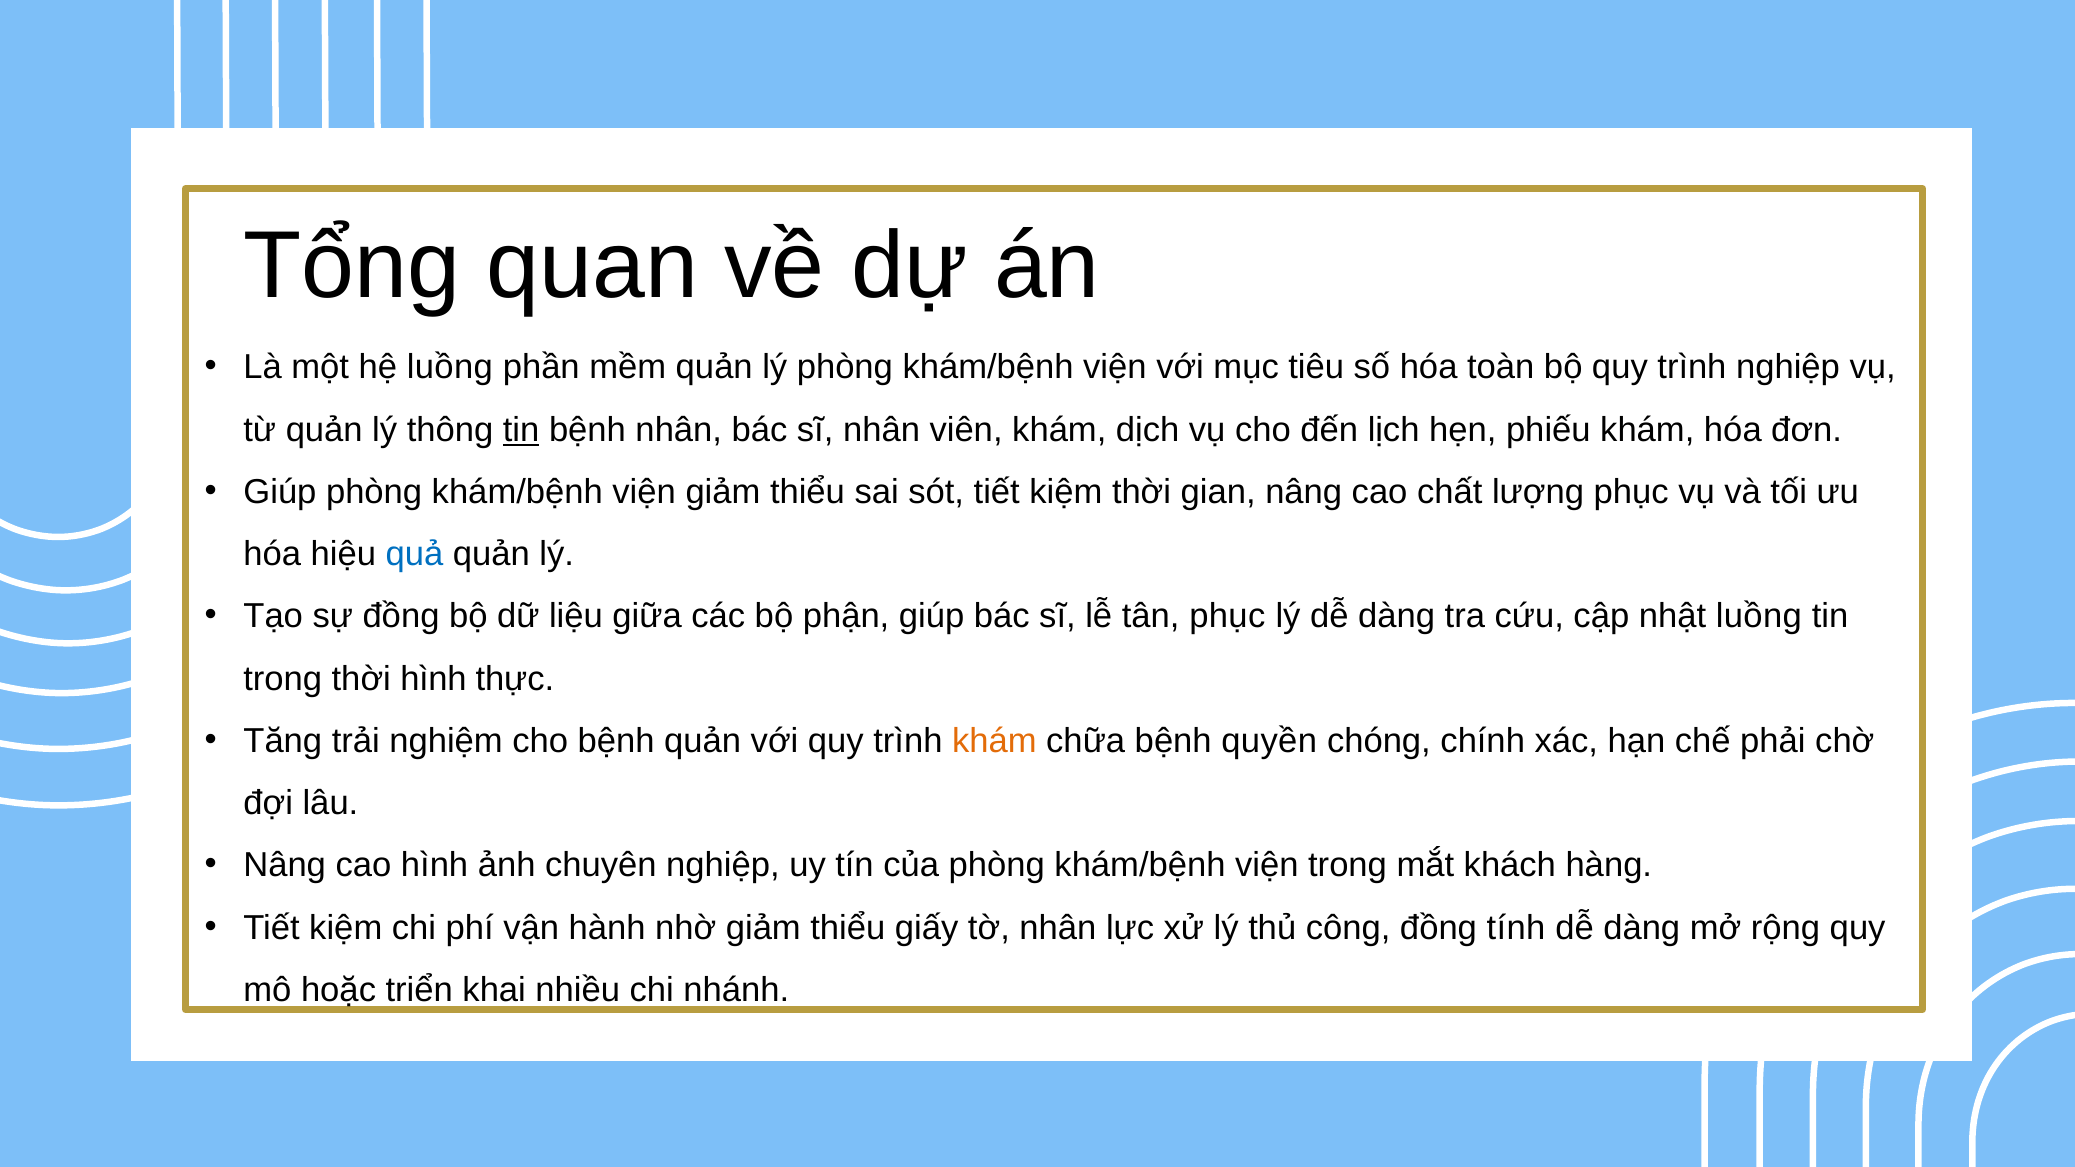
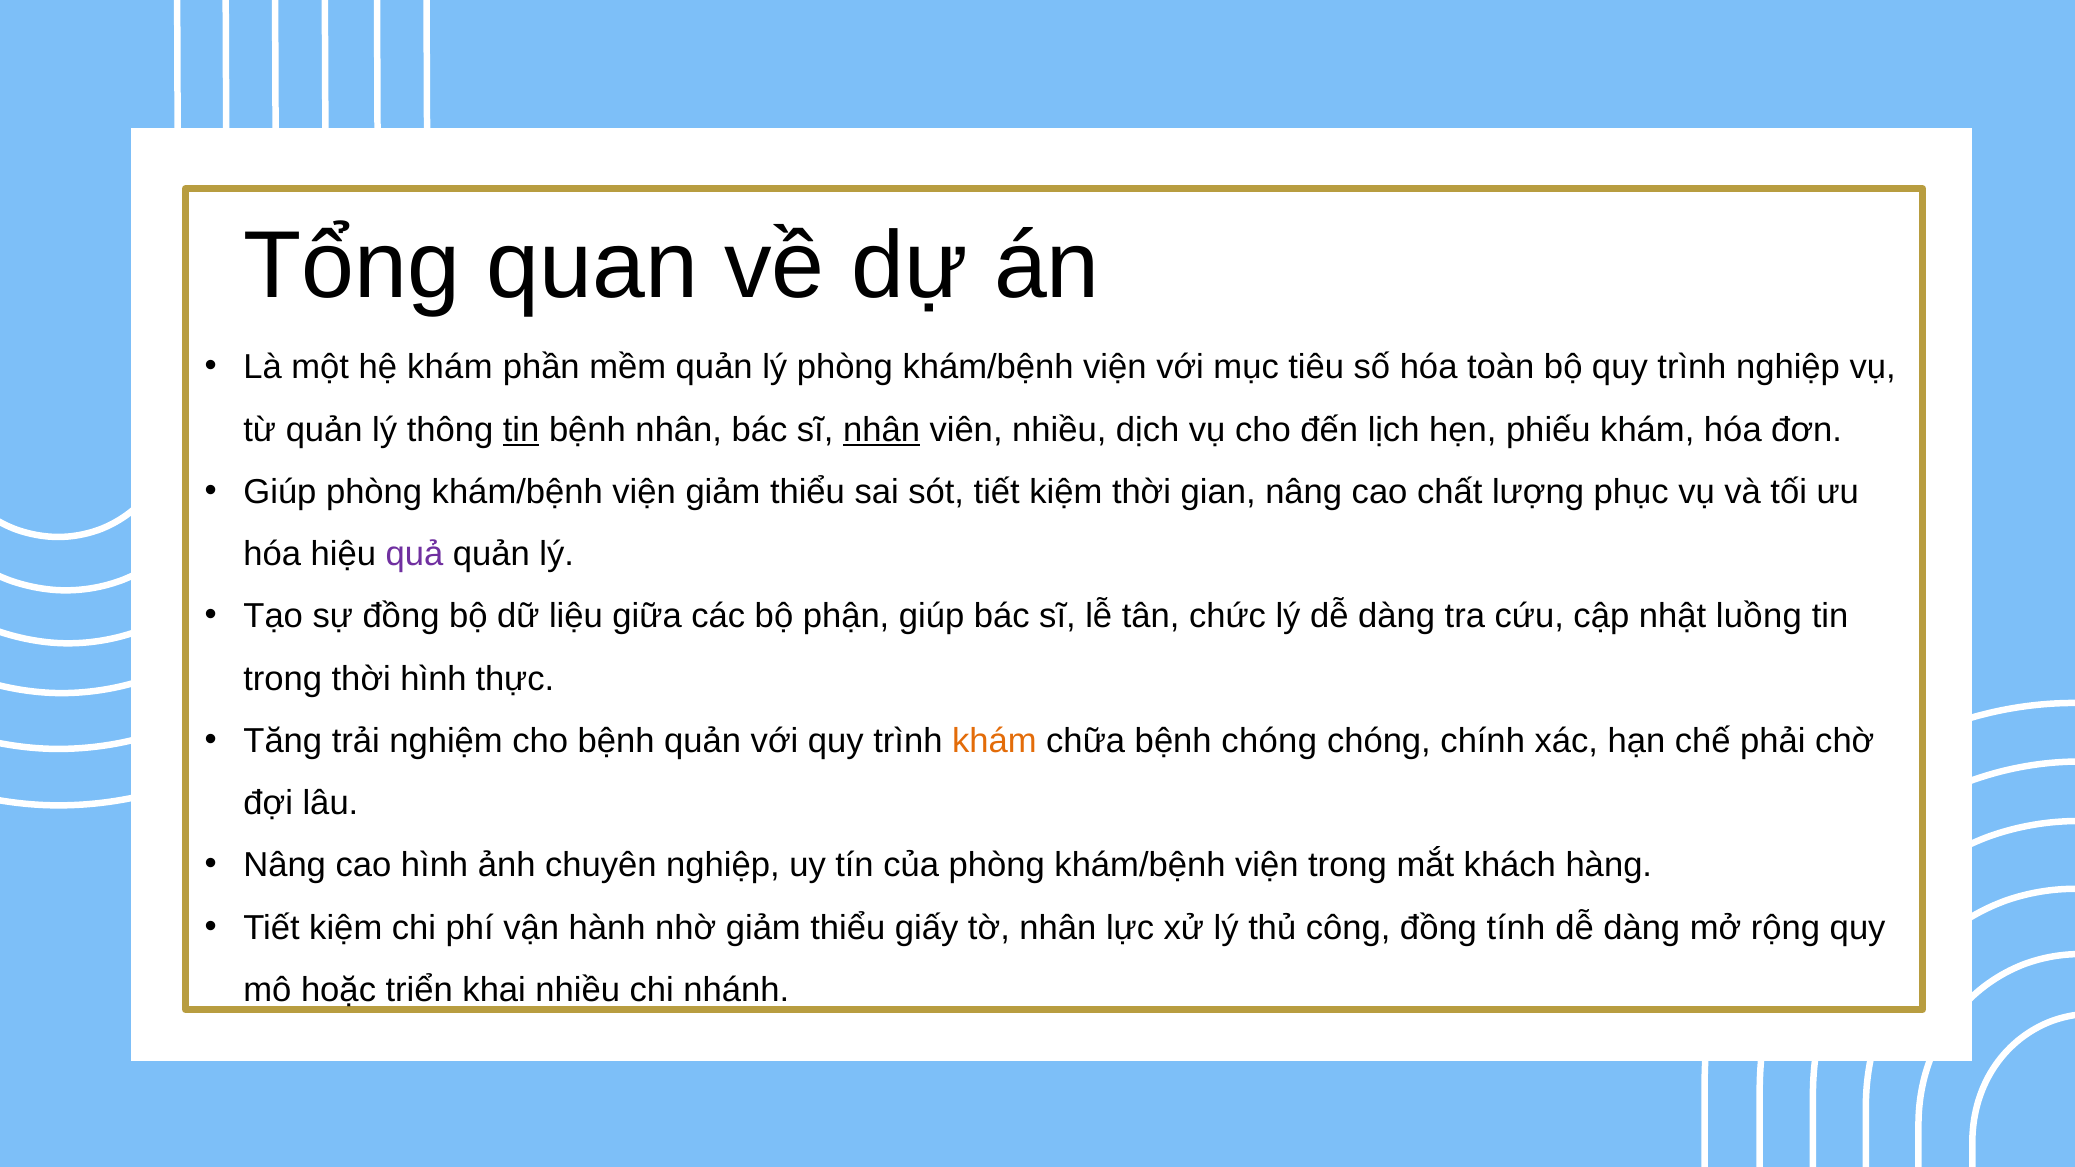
hệ luồng: luồng -> khám
nhân at (882, 430) underline: none -> present
viên khám: khám -> nhiều
quả colour: blue -> purple
tân phục: phục -> chức
bệnh quyền: quyền -> chóng
